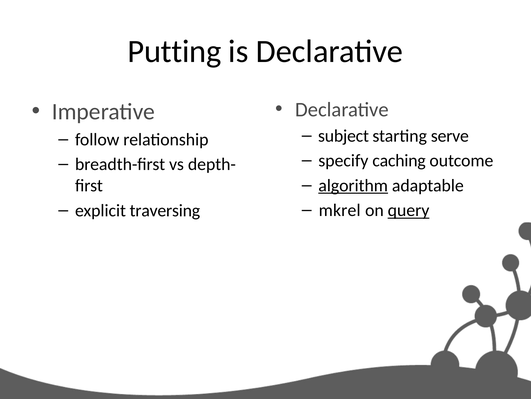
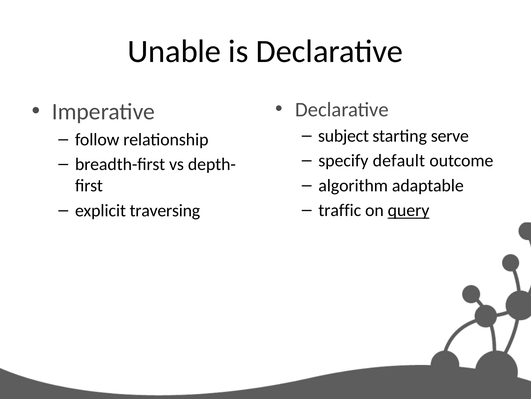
Putting: Putting -> Unable
caching: caching -> default
algorithm underline: present -> none
mkrel: mkrel -> traffic
